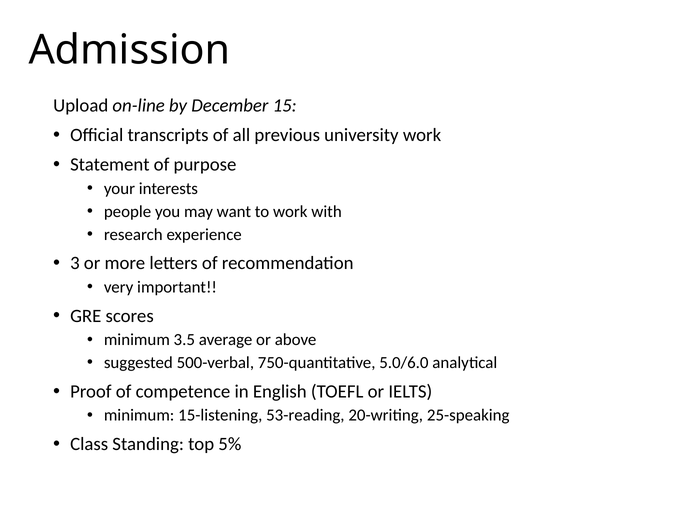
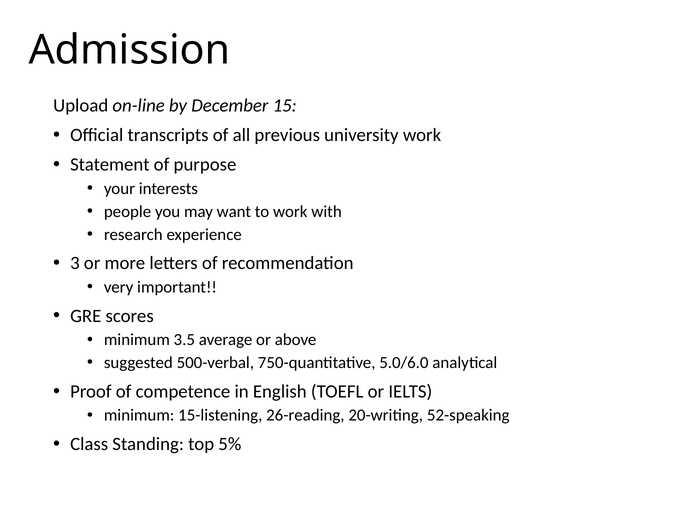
53-reading: 53-reading -> 26-reading
25-speaking: 25-speaking -> 52-speaking
